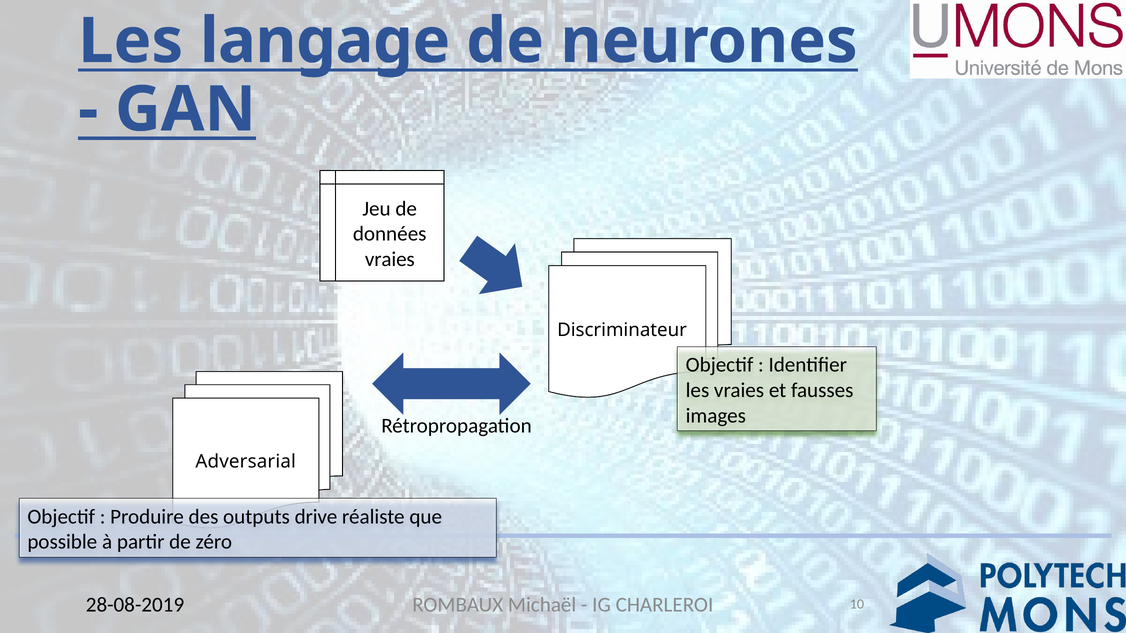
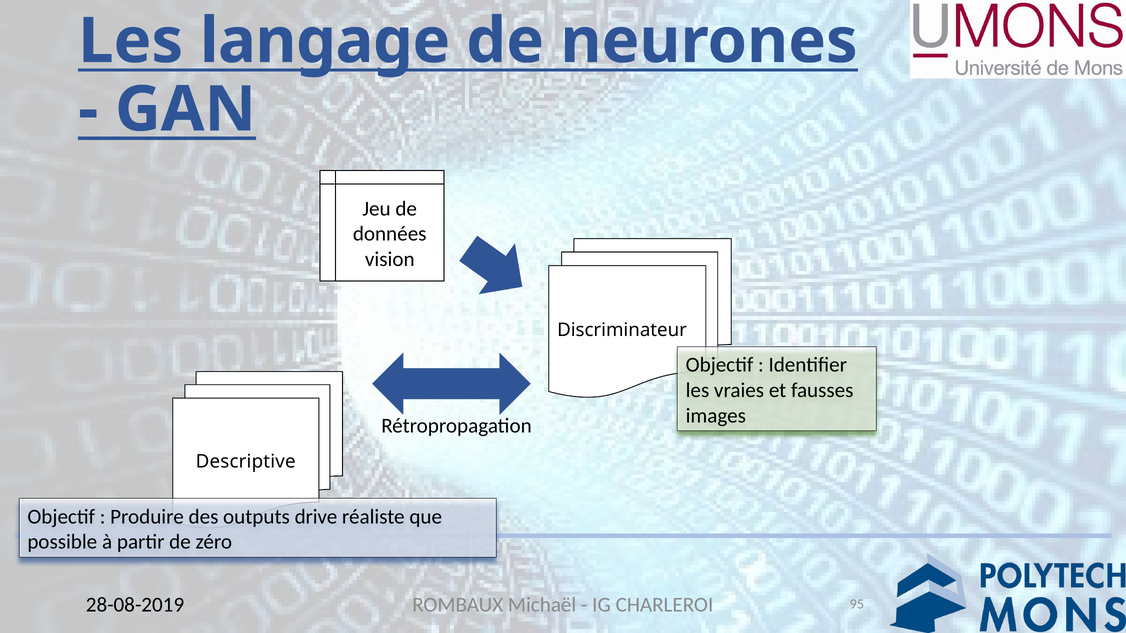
vraies at (390, 259): vraies -> vision
Adversarial: Adversarial -> Descriptive
10: 10 -> 95
